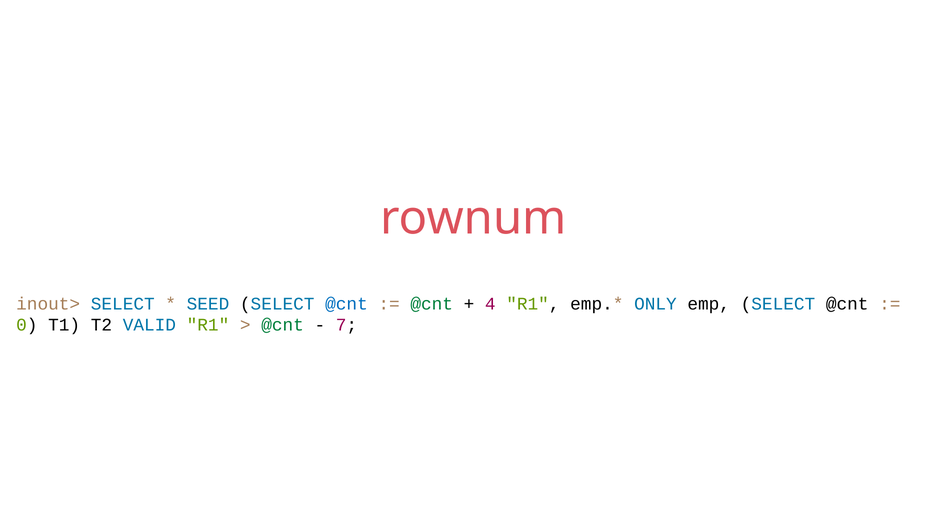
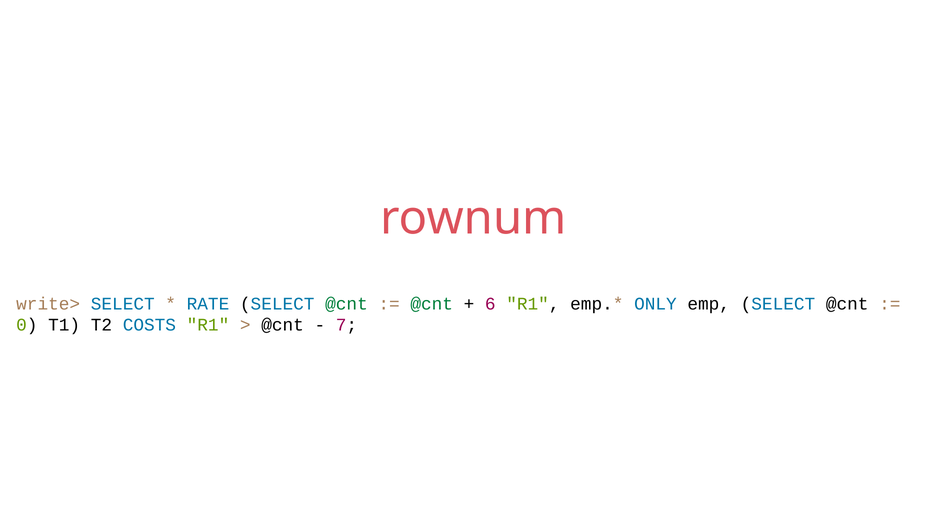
inout>: inout> -> write>
SEED: SEED -> RATE
@cnt at (346, 304) colour: blue -> green
4: 4 -> 6
VALID: VALID -> COSTS
@cnt at (283, 325) colour: green -> black
